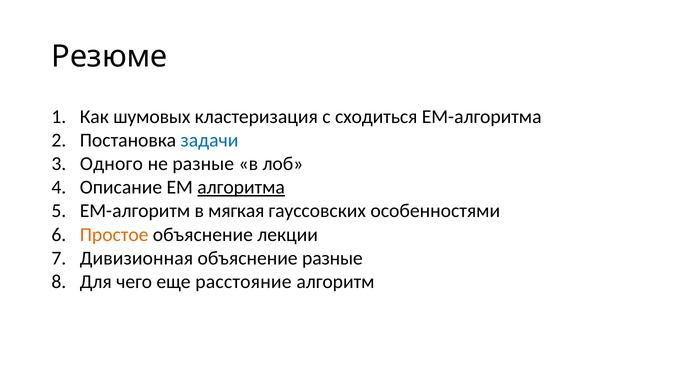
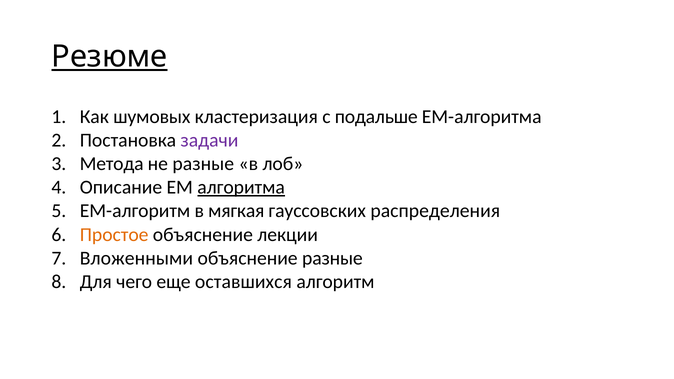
Резюме underline: none -> present
сходиться: сходиться -> подальше
задачи colour: blue -> purple
Одного: Одного -> Метода
особенностями: особенностями -> распределения
Дивизионная: Дивизионная -> Вложенными
расстояние: расстояние -> оставшихся
